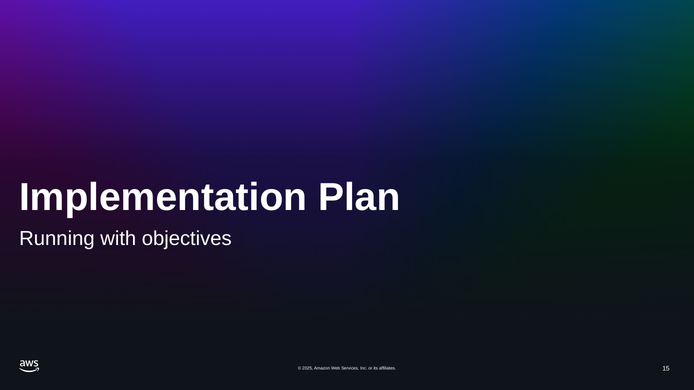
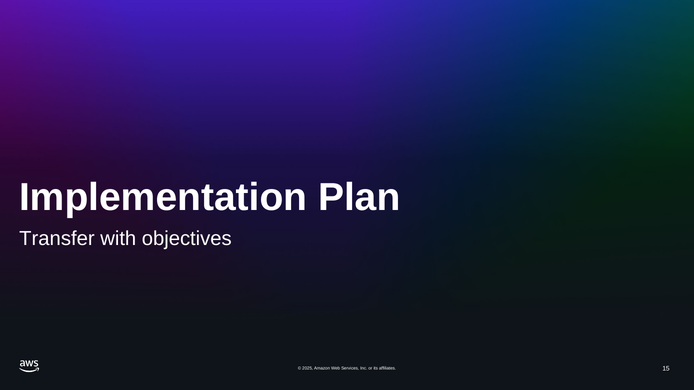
Running: Running -> Transfer
